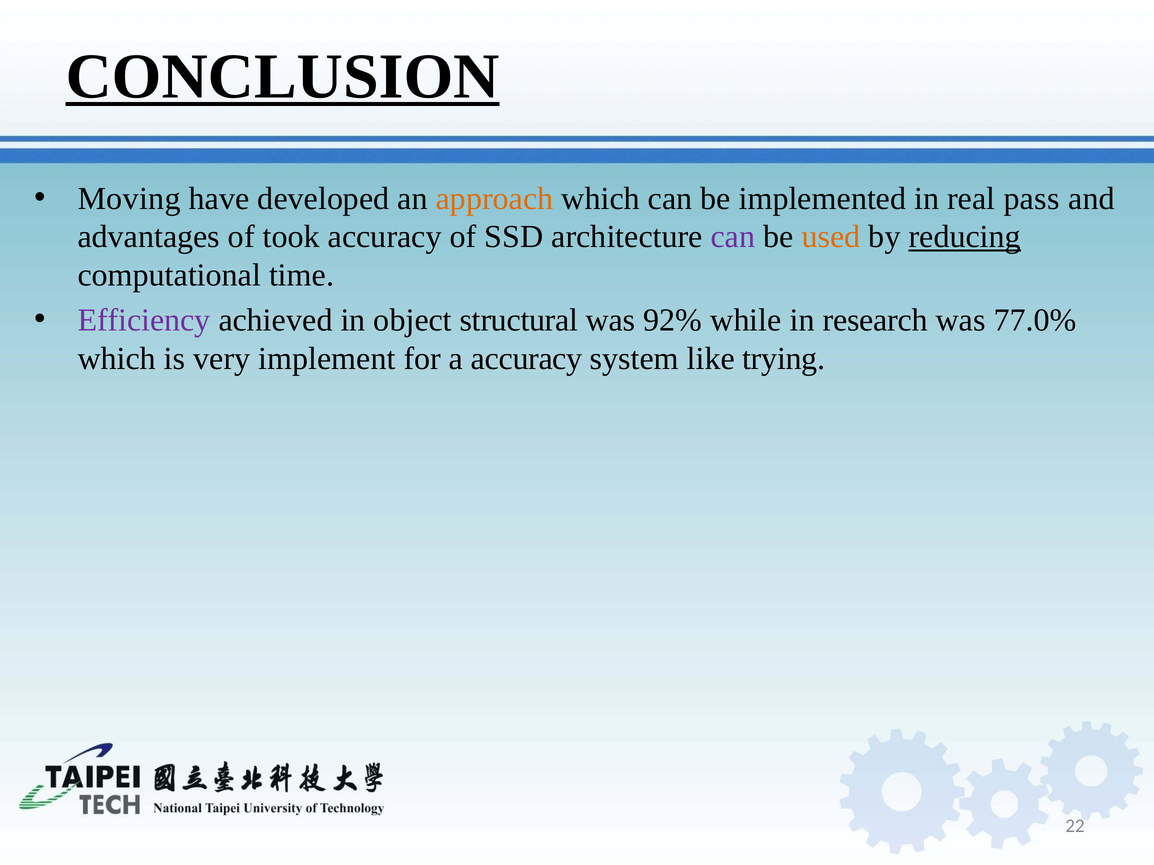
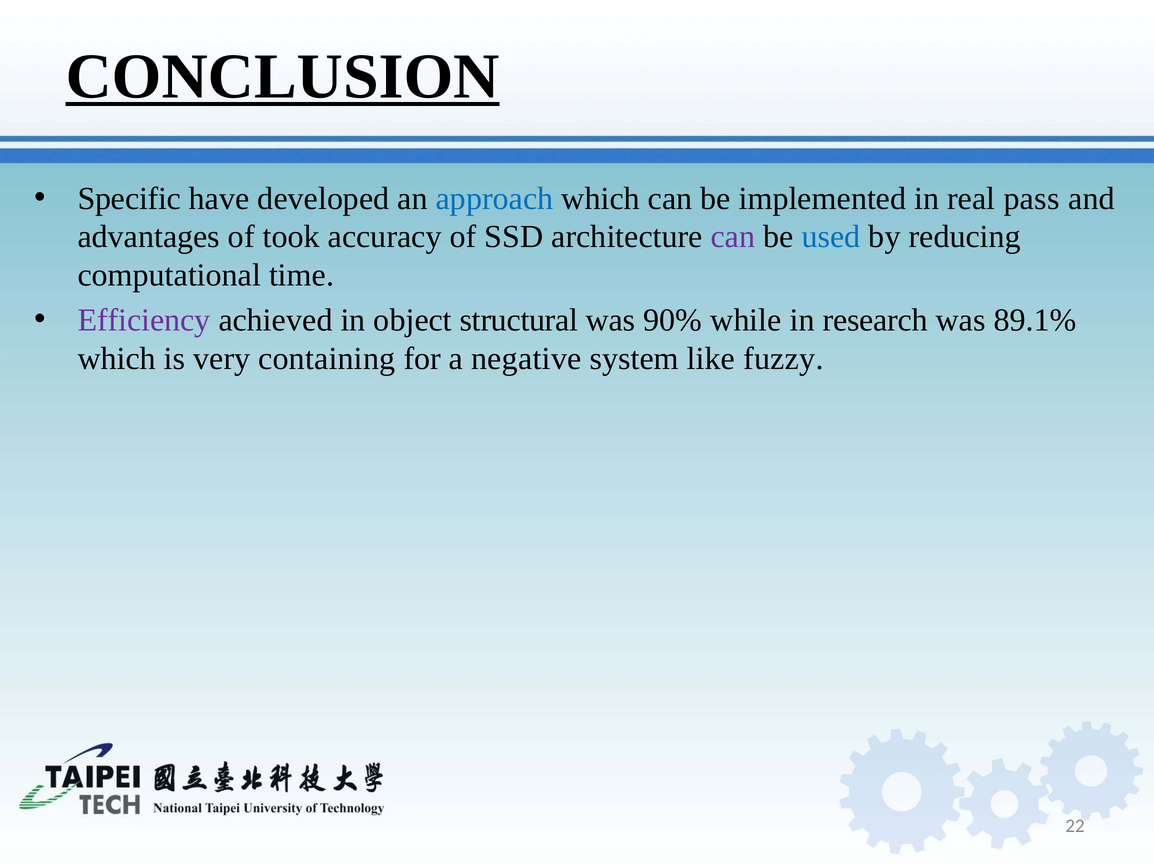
Moving: Moving -> Specific
approach colour: orange -> blue
used colour: orange -> blue
reducing underline: present -> none
92%: 92% -> 90%
77.0%: 77.0% -> 89.1%
implement: implement -> containing
a accuracy: accuracy -> negative
trying: trying -> fuzzy
